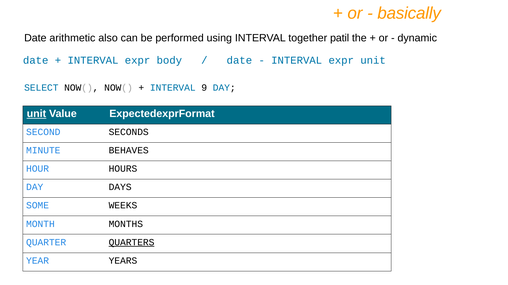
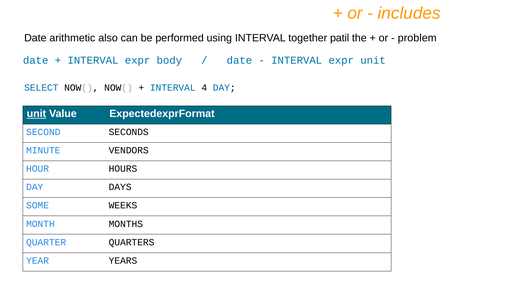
basically: basically -> includes
dynamic: dynamic -> problem
9: 9 -> 4
BEHAVES: BEHAVES -> VENDORS
QUARTERS underline: present -> none
